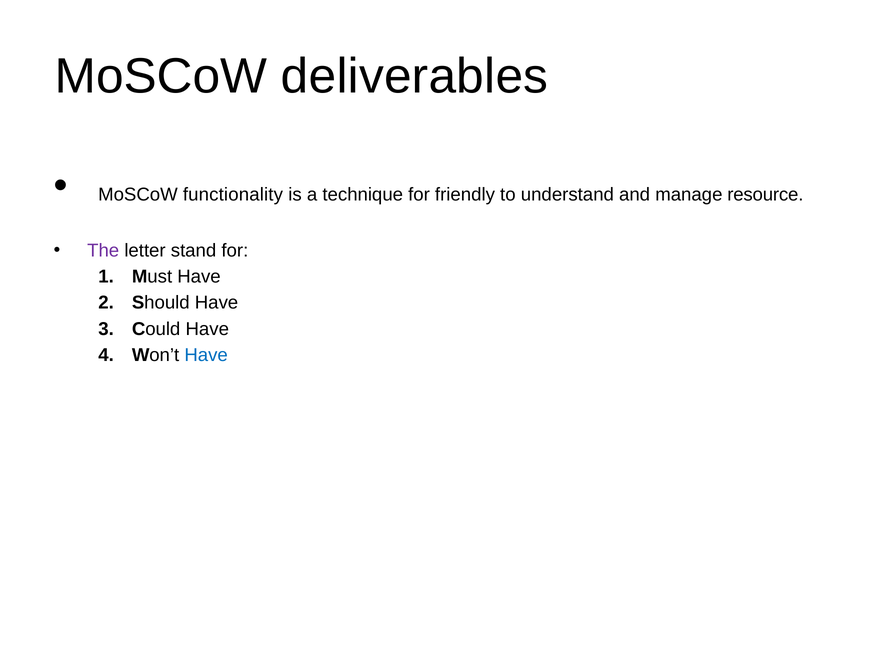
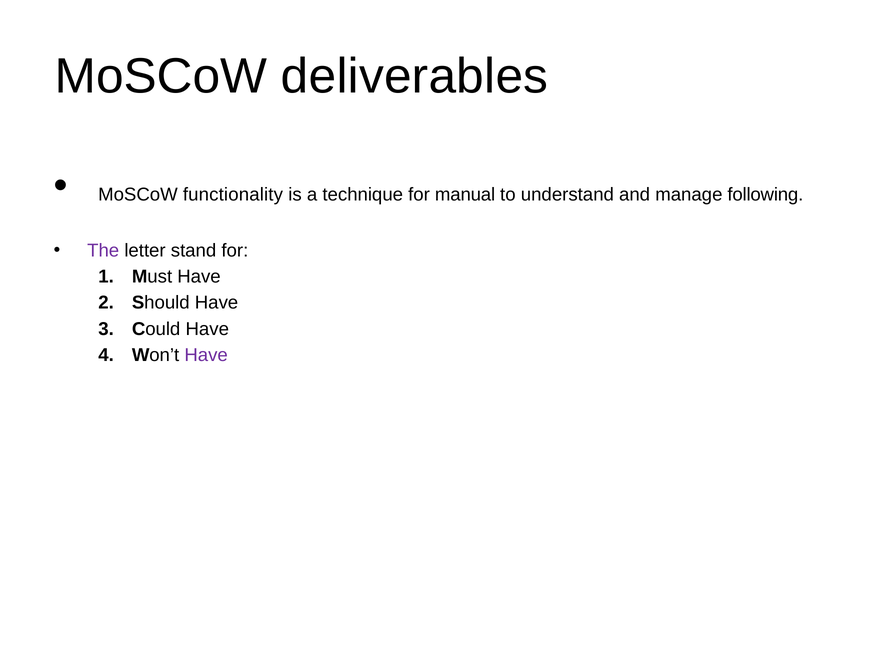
friendly: friendly -> manual
resource: resource -> following
Have at (206, 355) colour: blue -> purple
